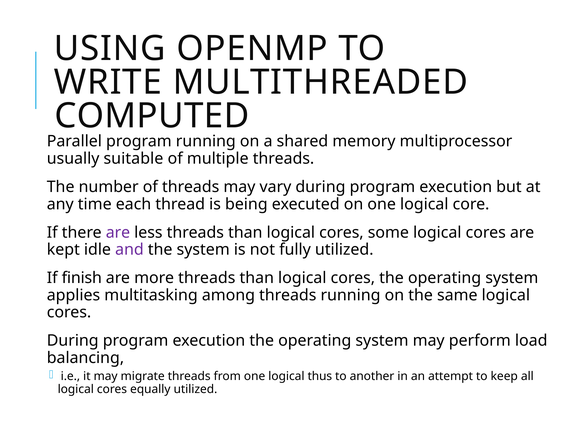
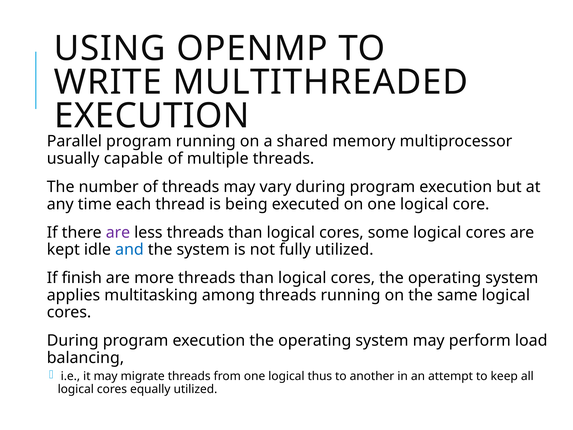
COMPUTED at (152, 116): COMPUTED -> EXECUTION
suitable: suitable -> capable
and colour: purple -> blue
